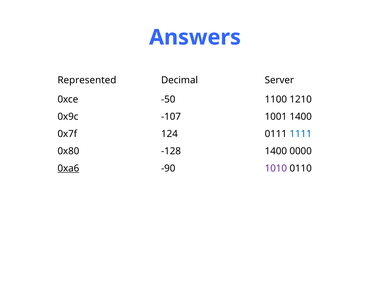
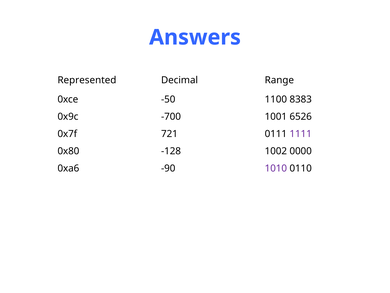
Server: Server -> Range
1210: 1210 -> 8383
-107: -107 -> -700
1001 1400: 1400 -> 6526
124: 124 -> 721
1111 colour: blue -> purple
-128 1400: 1400 -> 1002
0xa6 underline: present -> none
